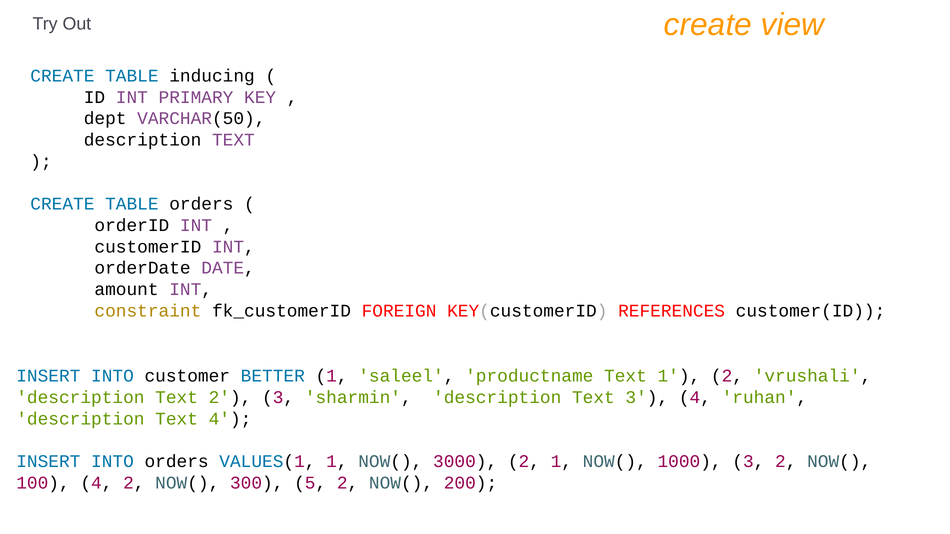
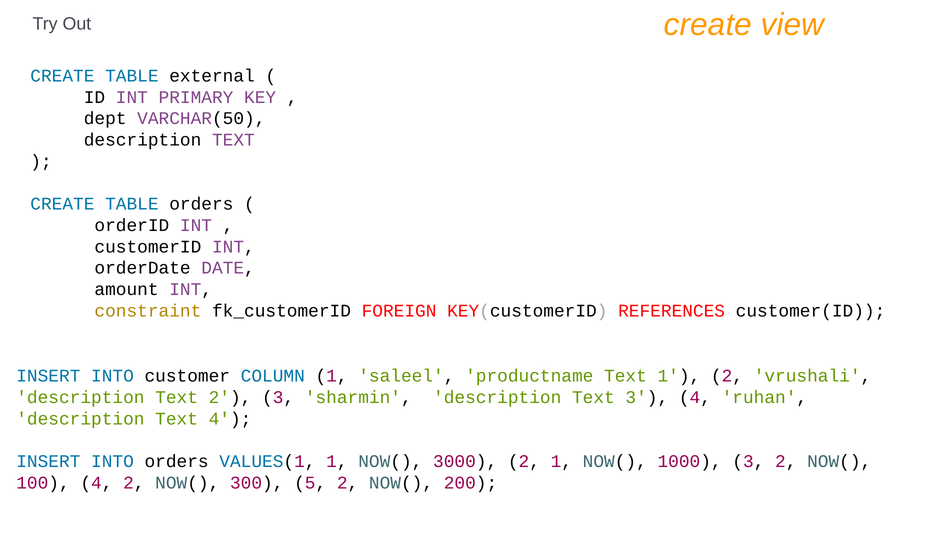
inducing: inducing -> external
BETTER: BETTER -> COLUMN
